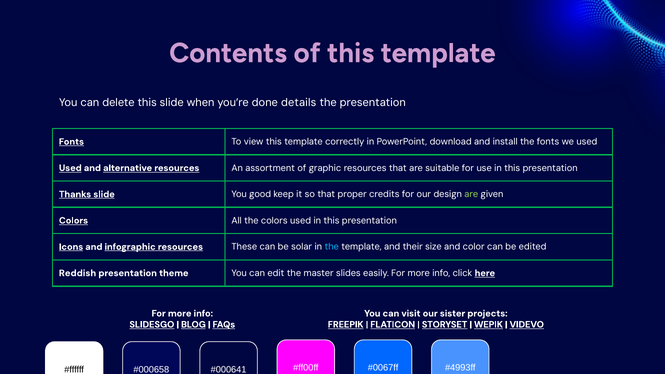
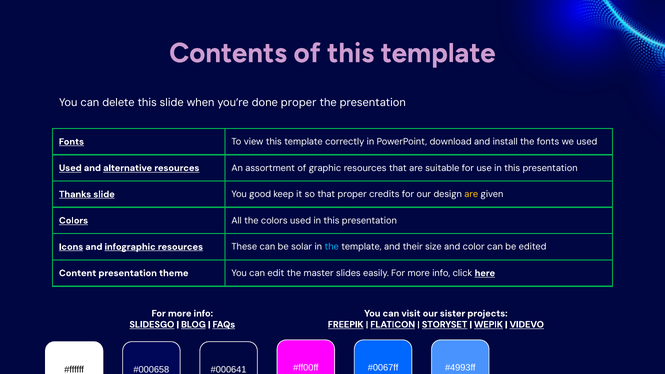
done details: details -> proper
are at (471, 194) colour: light green -> yellow
Reddish: Reddish -> Content
